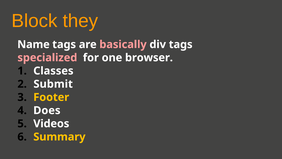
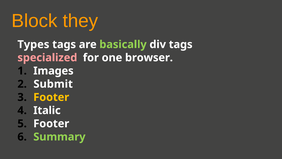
Name: Name -> Types
basically colour: pink -> light green
Classes: Classes -> Images
Does: Does -> Italic
Videos at (51, 123): Videos -> Footer
Summary colour: yellow -> light green
